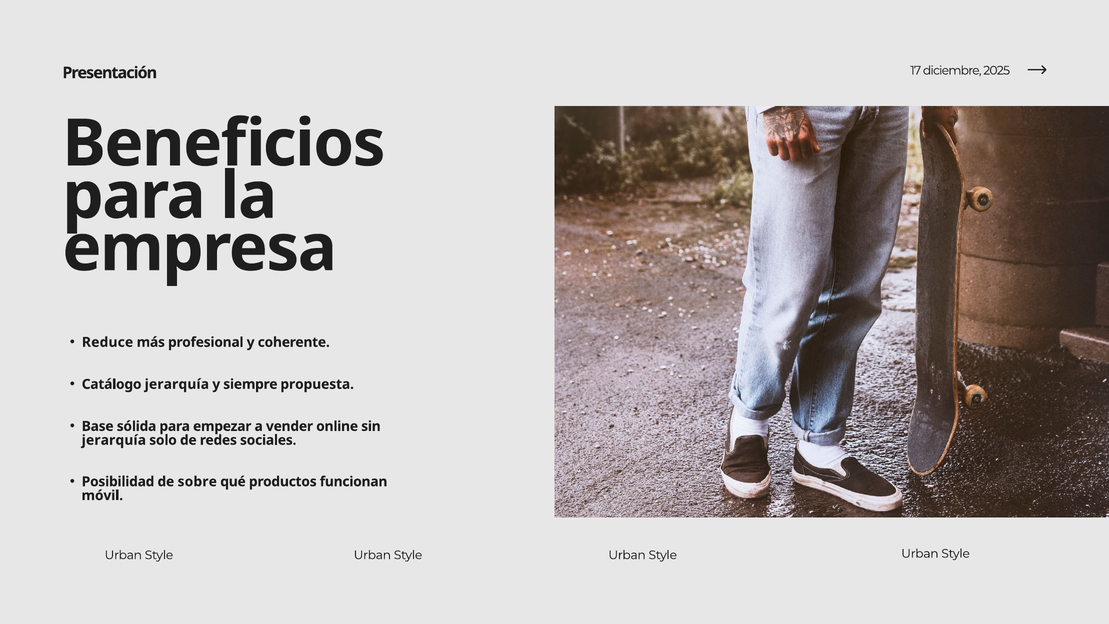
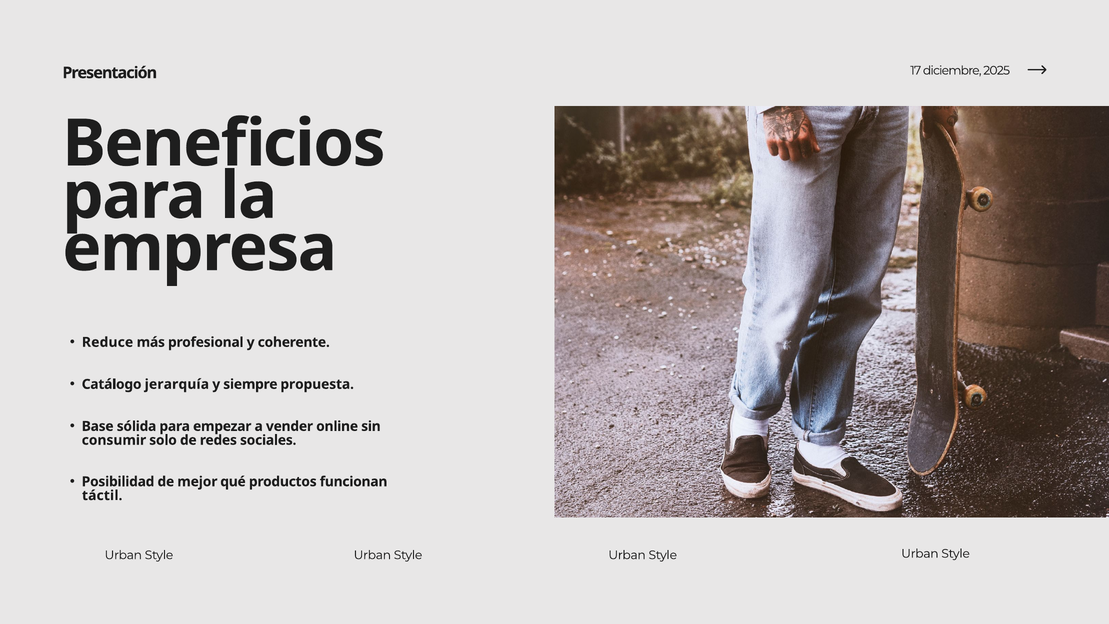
jerarquía at (114, 440): jerarquía -> consumir
sobre: sobre -> mejor
móvil: móvil -> táctil
